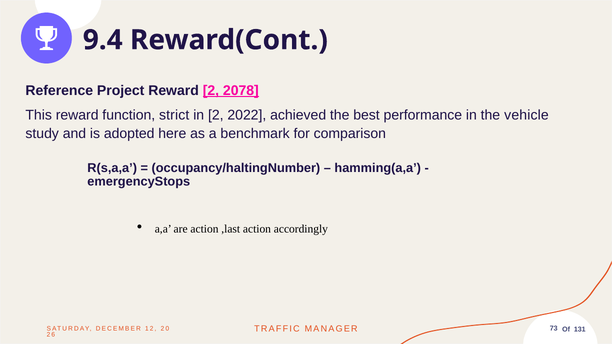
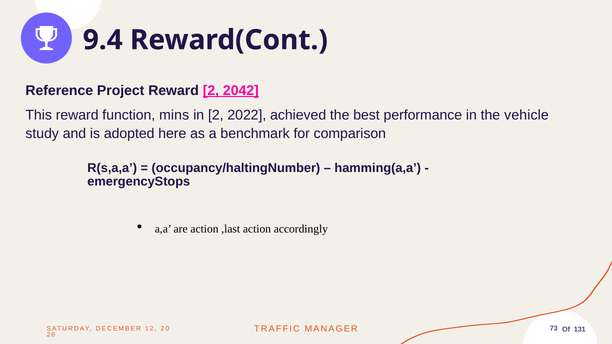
2078: 2078 -> 2042
strict: strict -> mins
